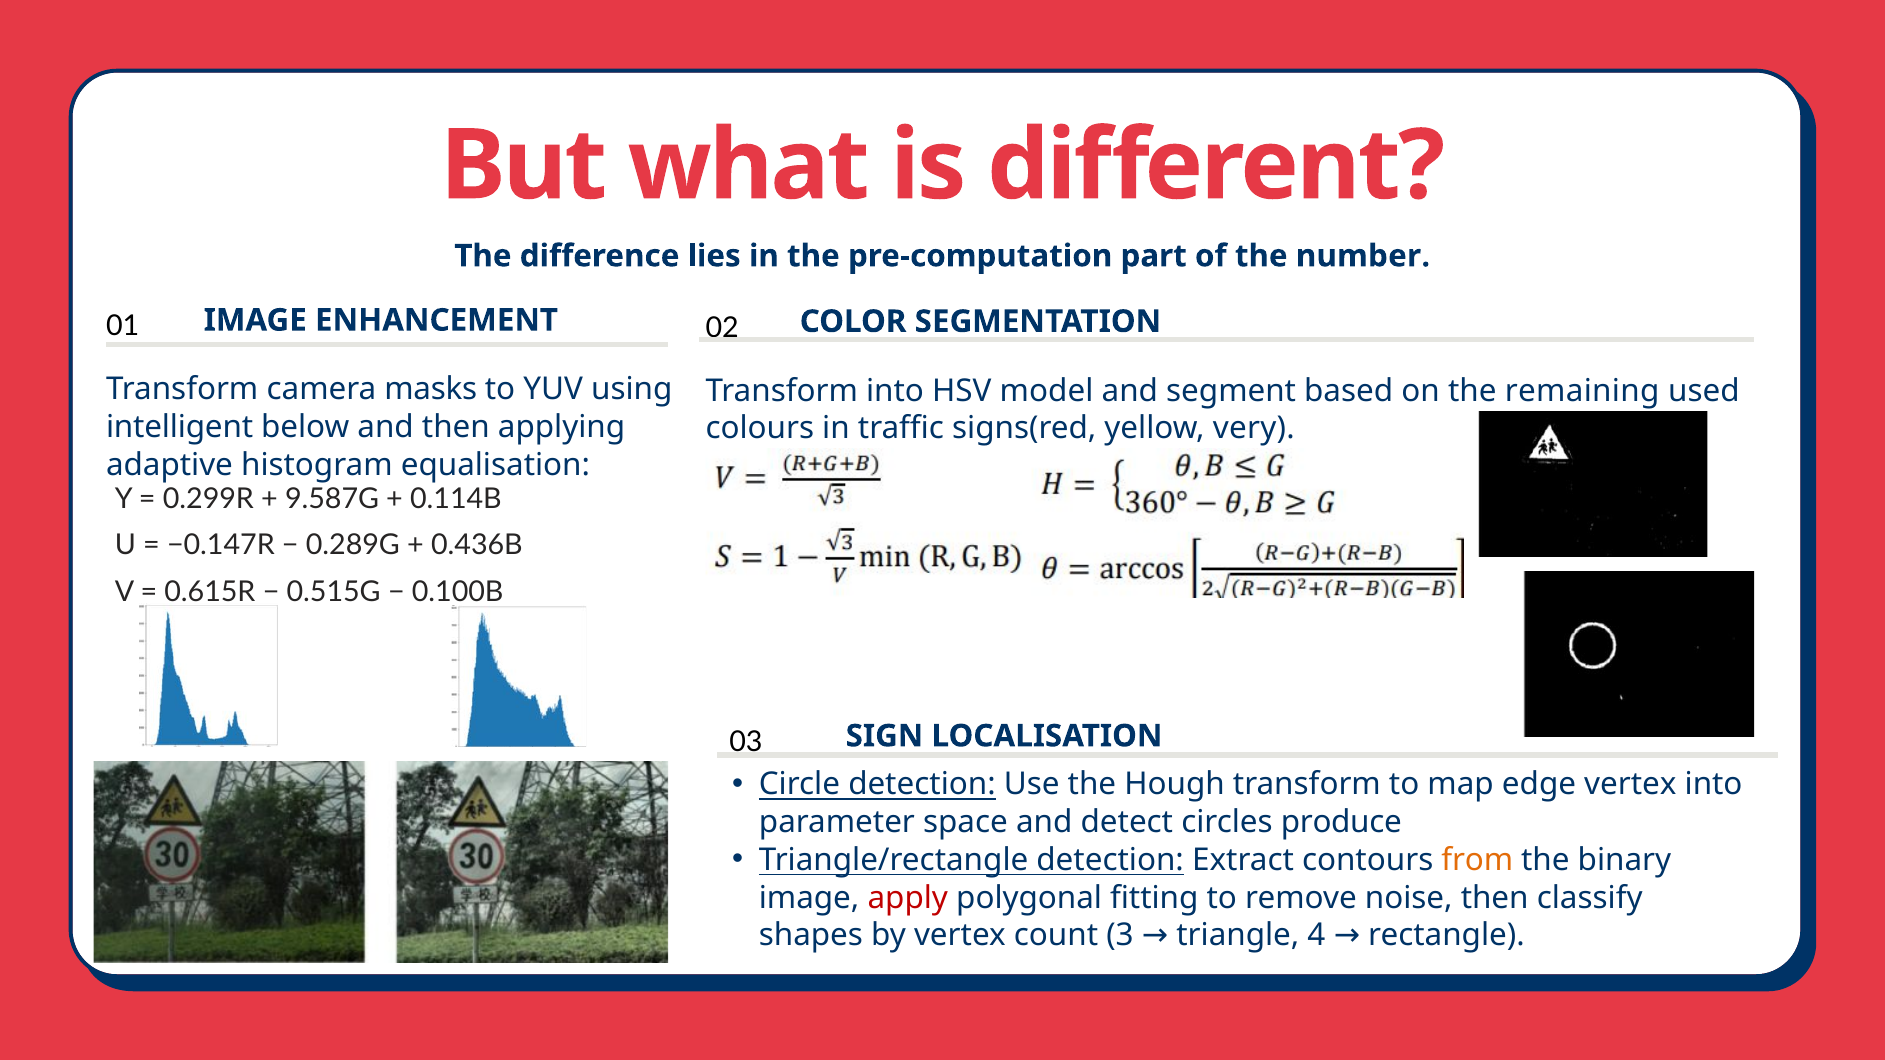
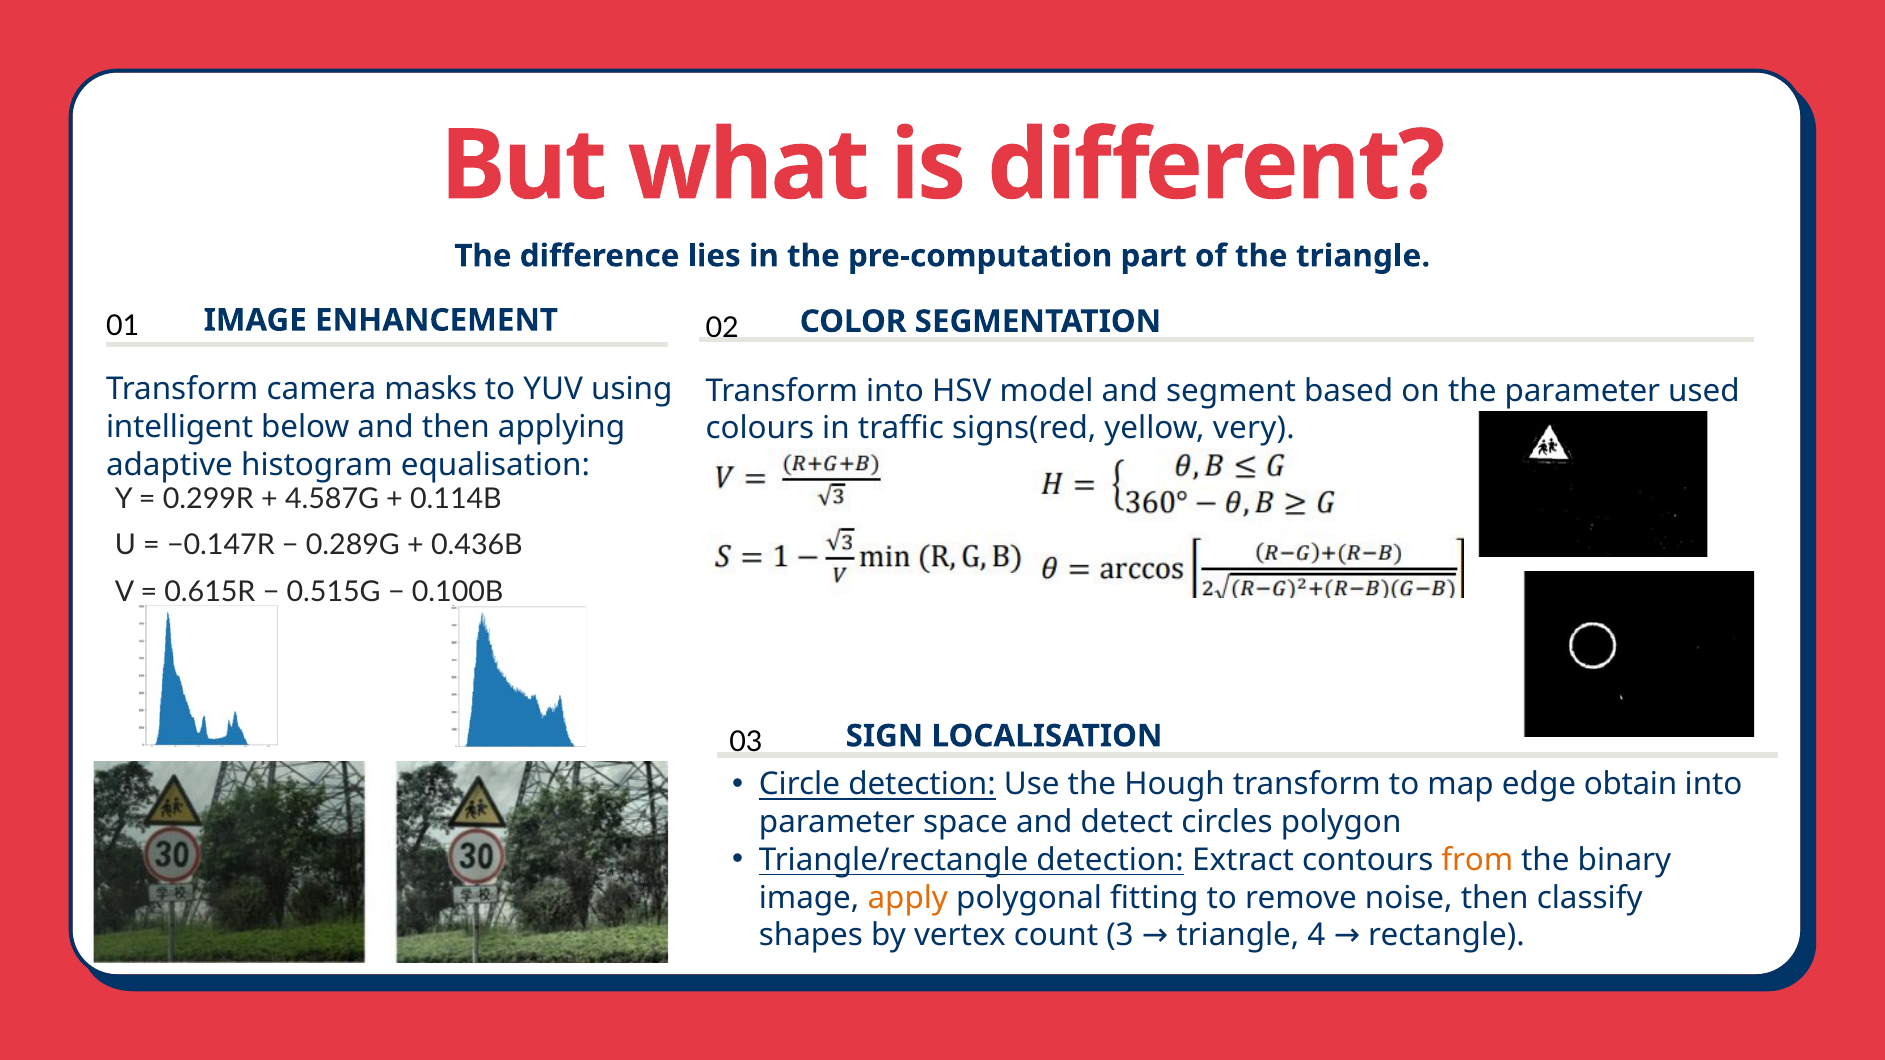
the number: number -> triangle
the remaining: remaining -> parameter
9.587G: 9.587G -> 4.587G
edge vertex: vertex -> obtain
produce: produce -> polygon
apply colour: red -> orange
